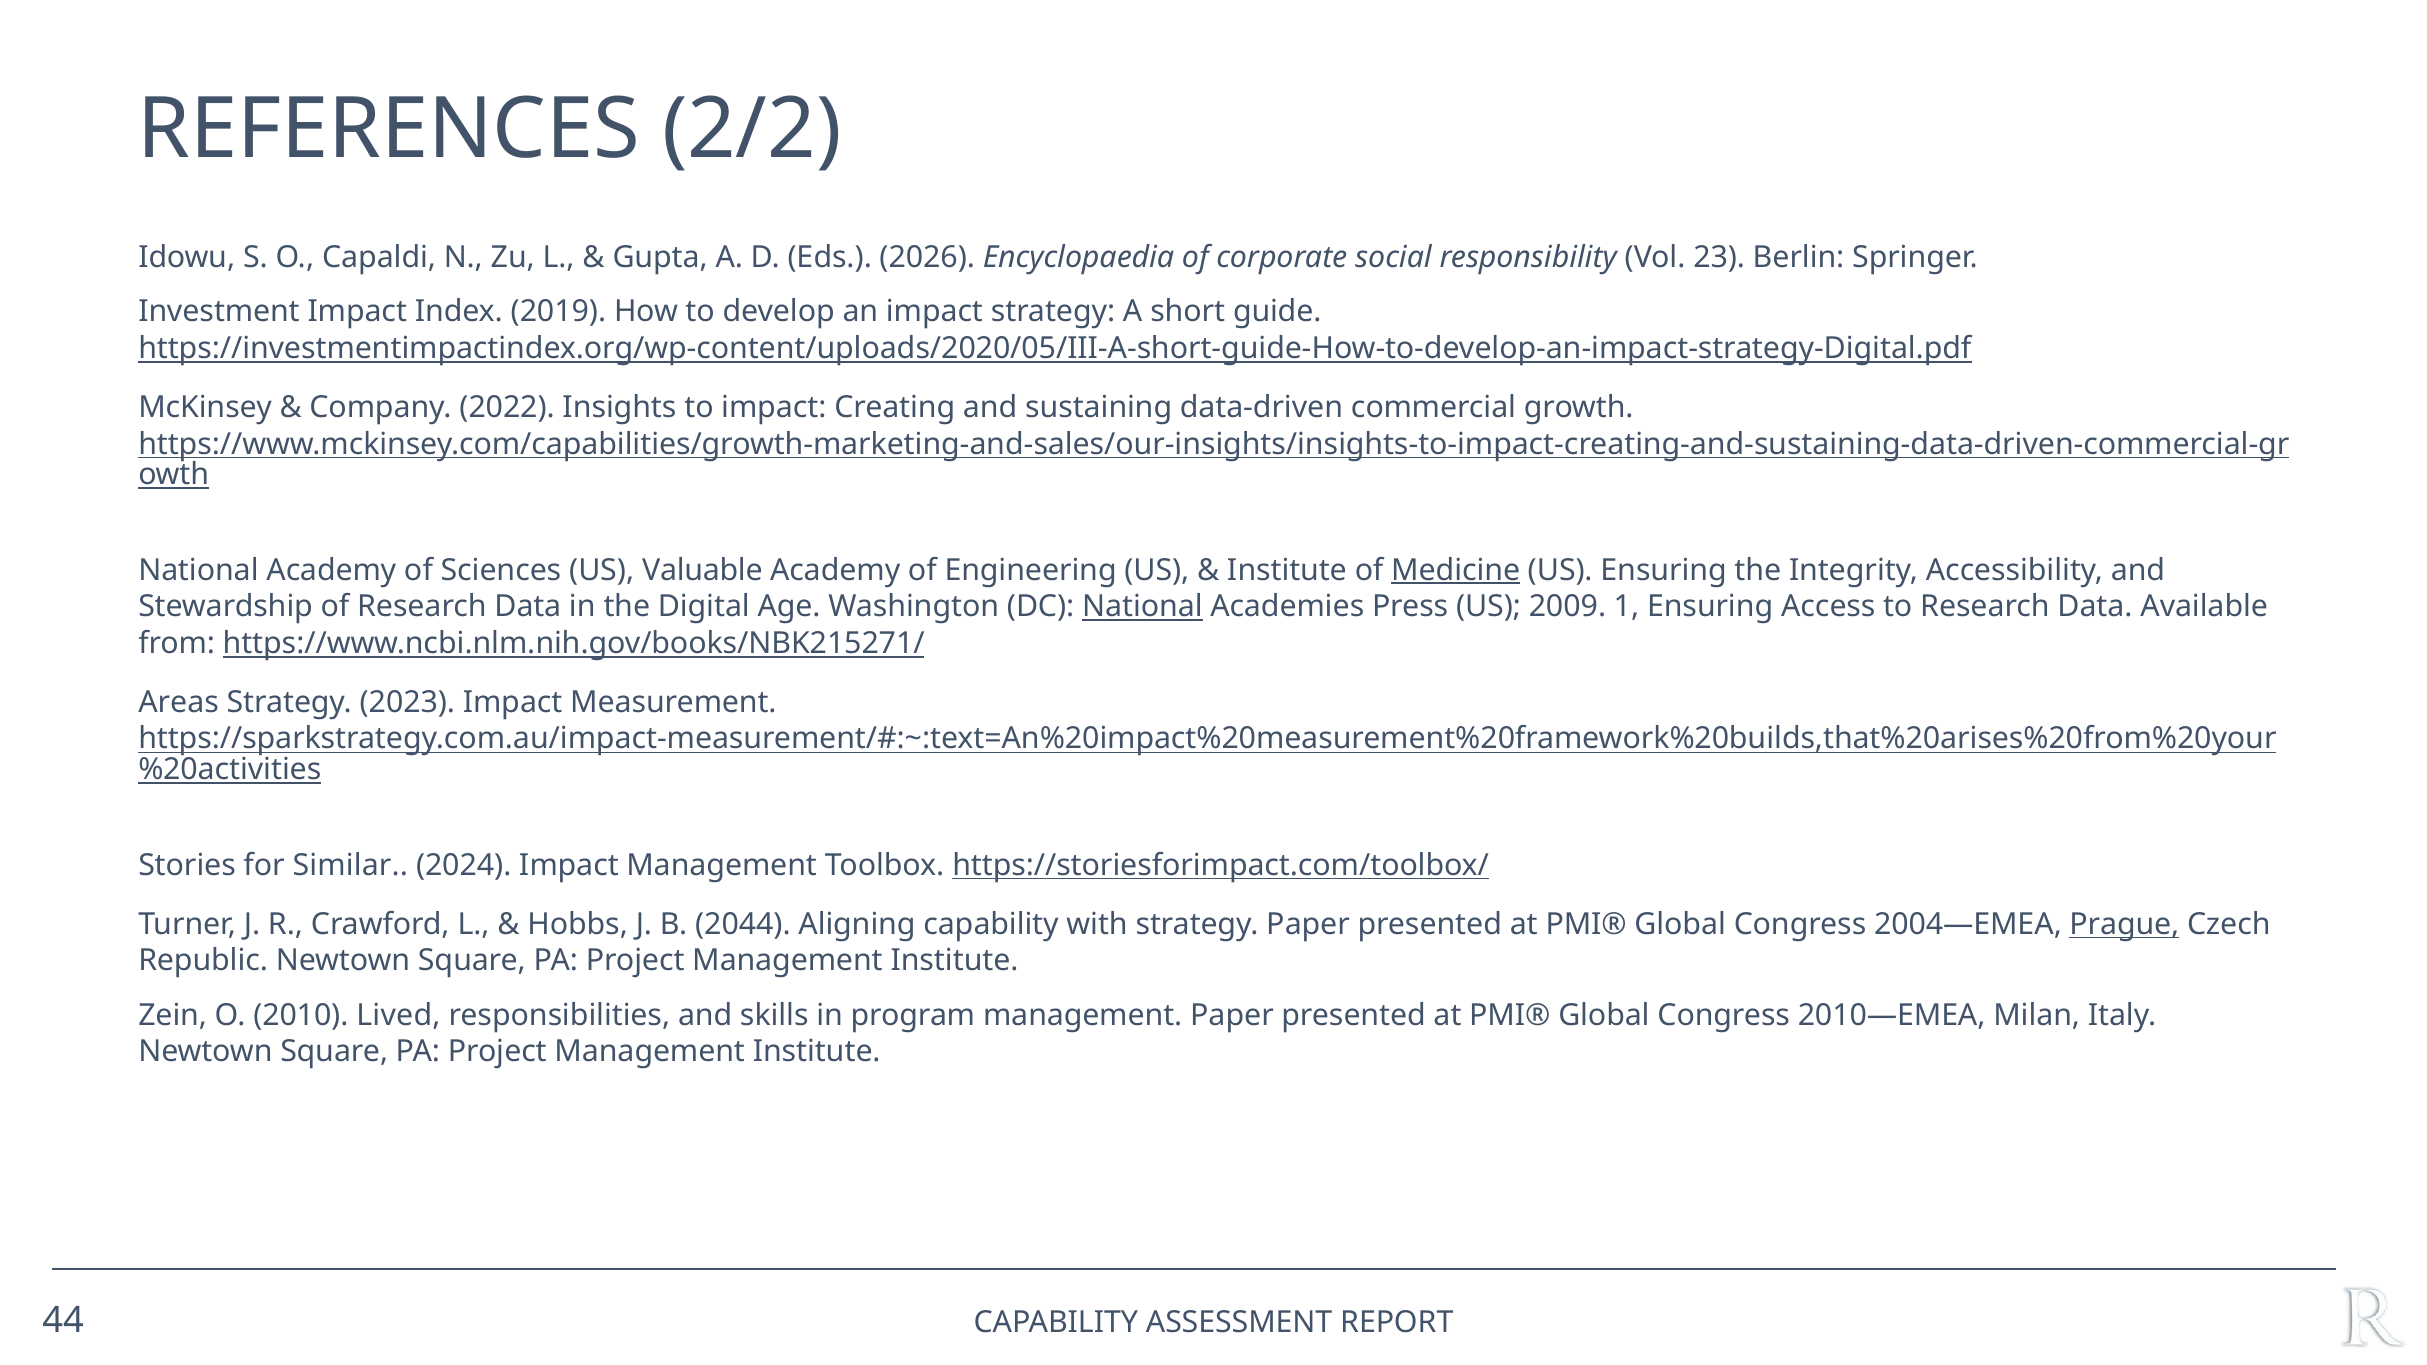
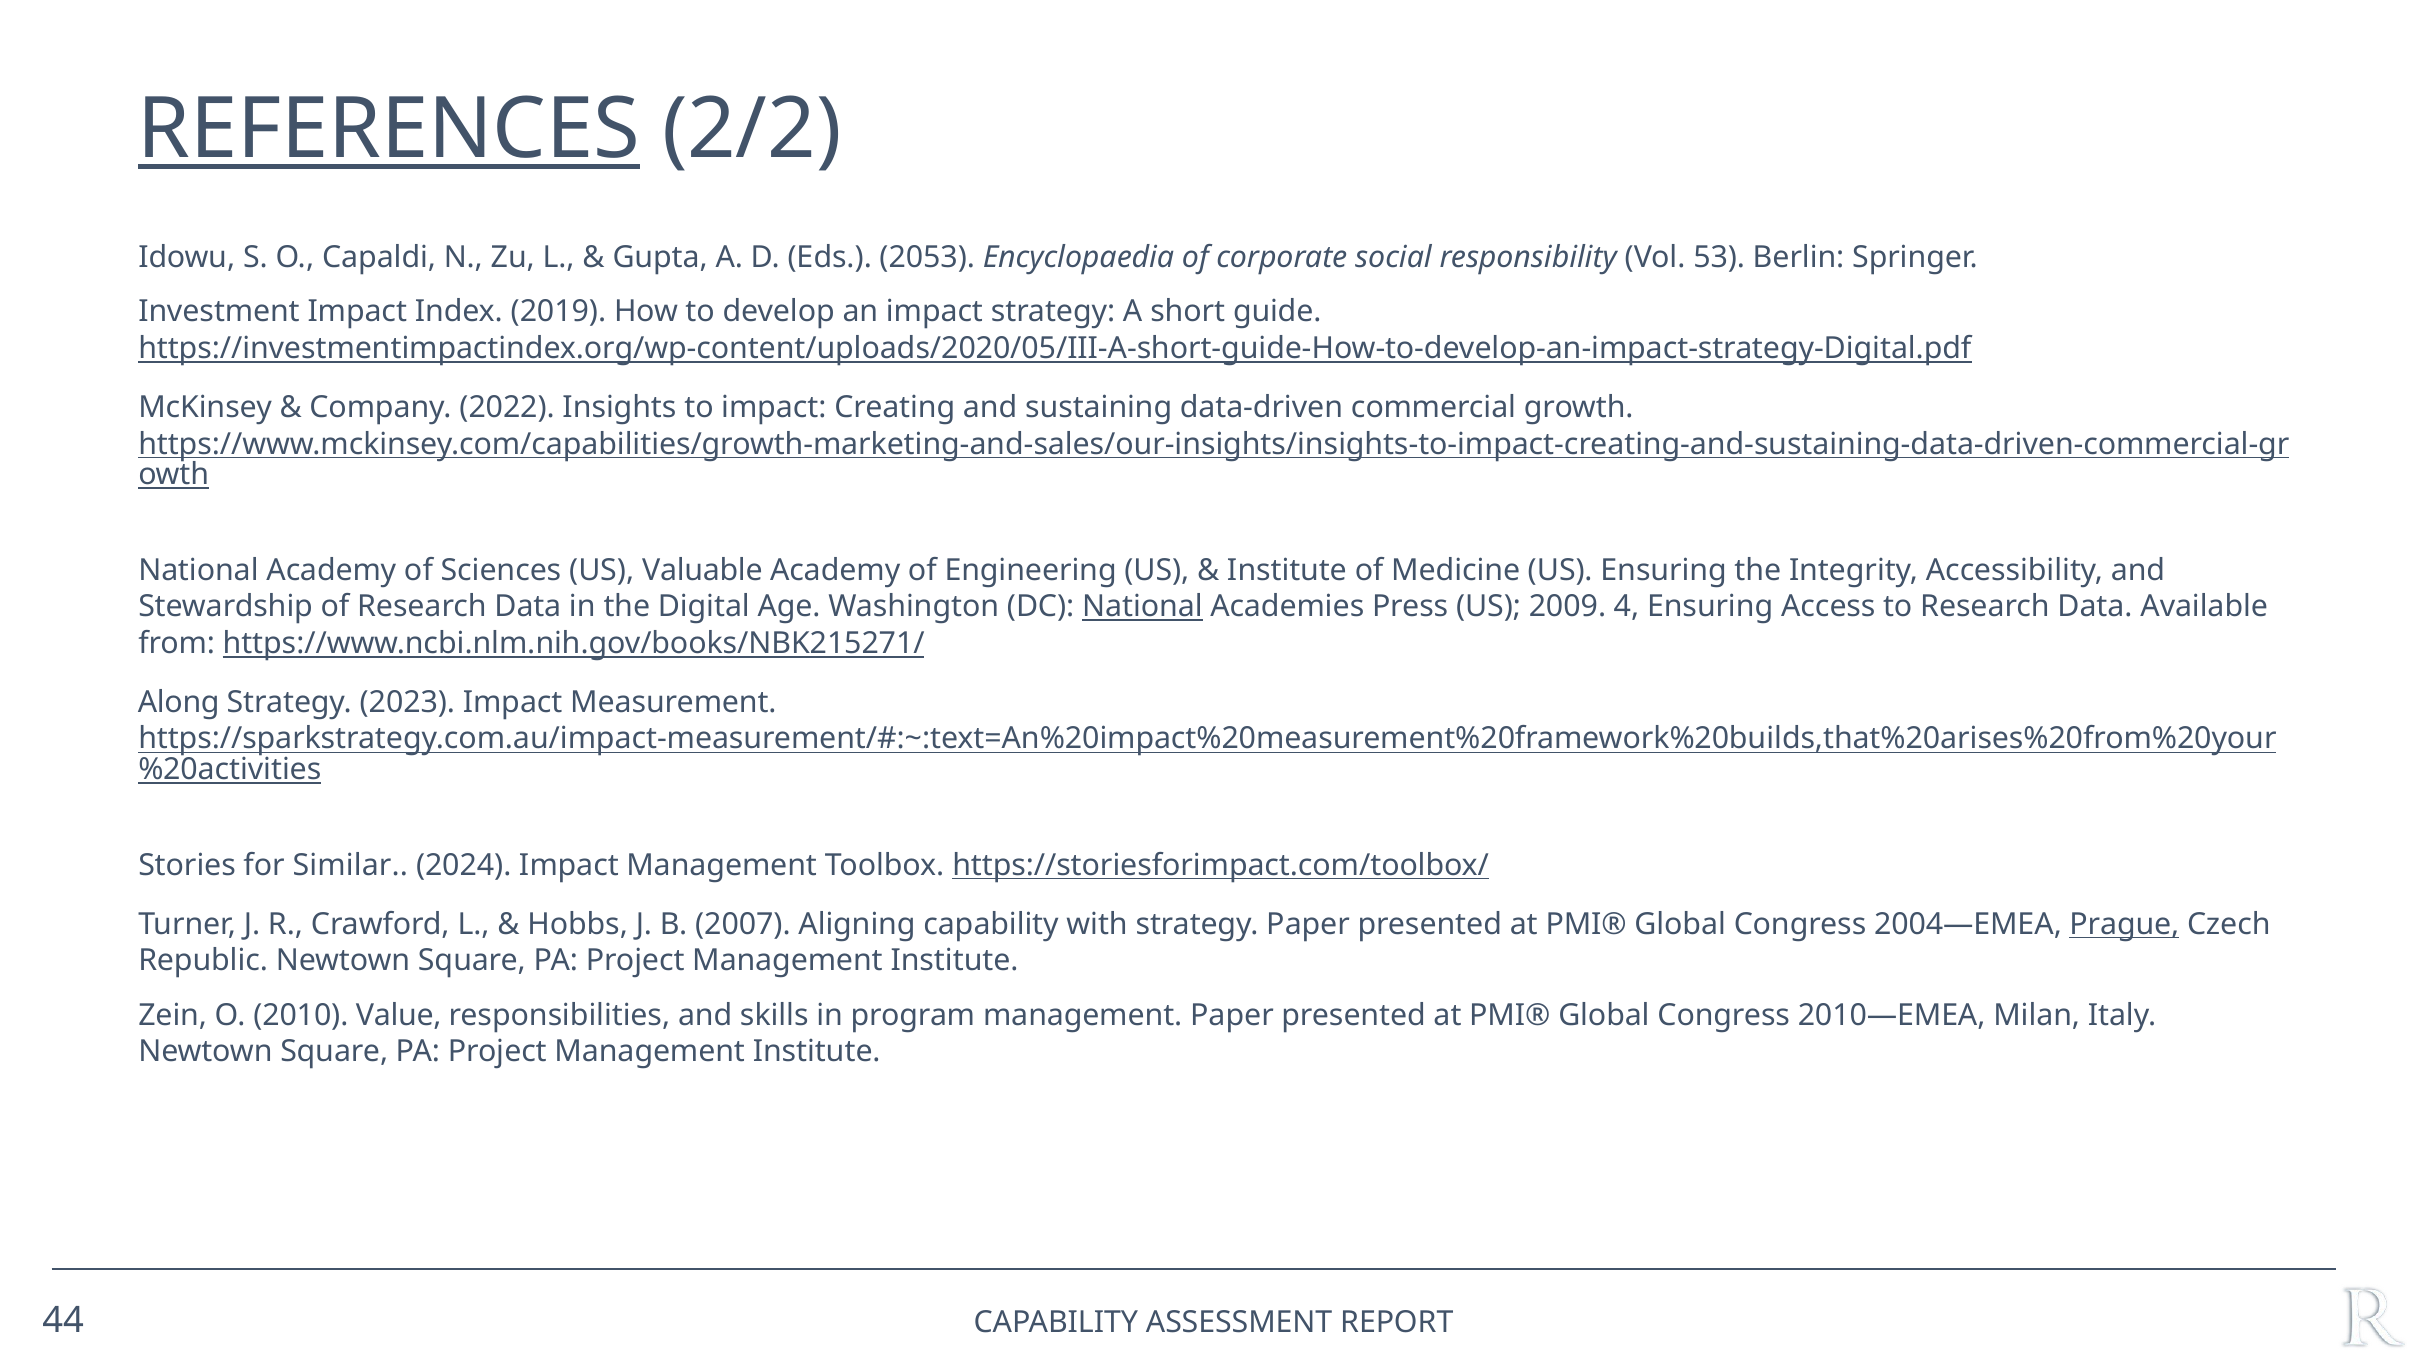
REFERENCES underline: none -> present
2026: 2026 -> 2053
23: 23 -> 53
Medicine underline: present -> none
1: 1 -> 4
Areas: Areas -> Along
2044: 2044 -> 2007
Lived: Lived -> Value
